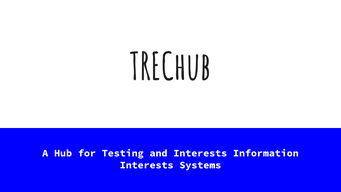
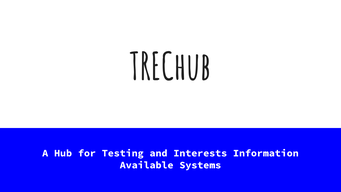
Interests at (147, 165): Interests -> Available
